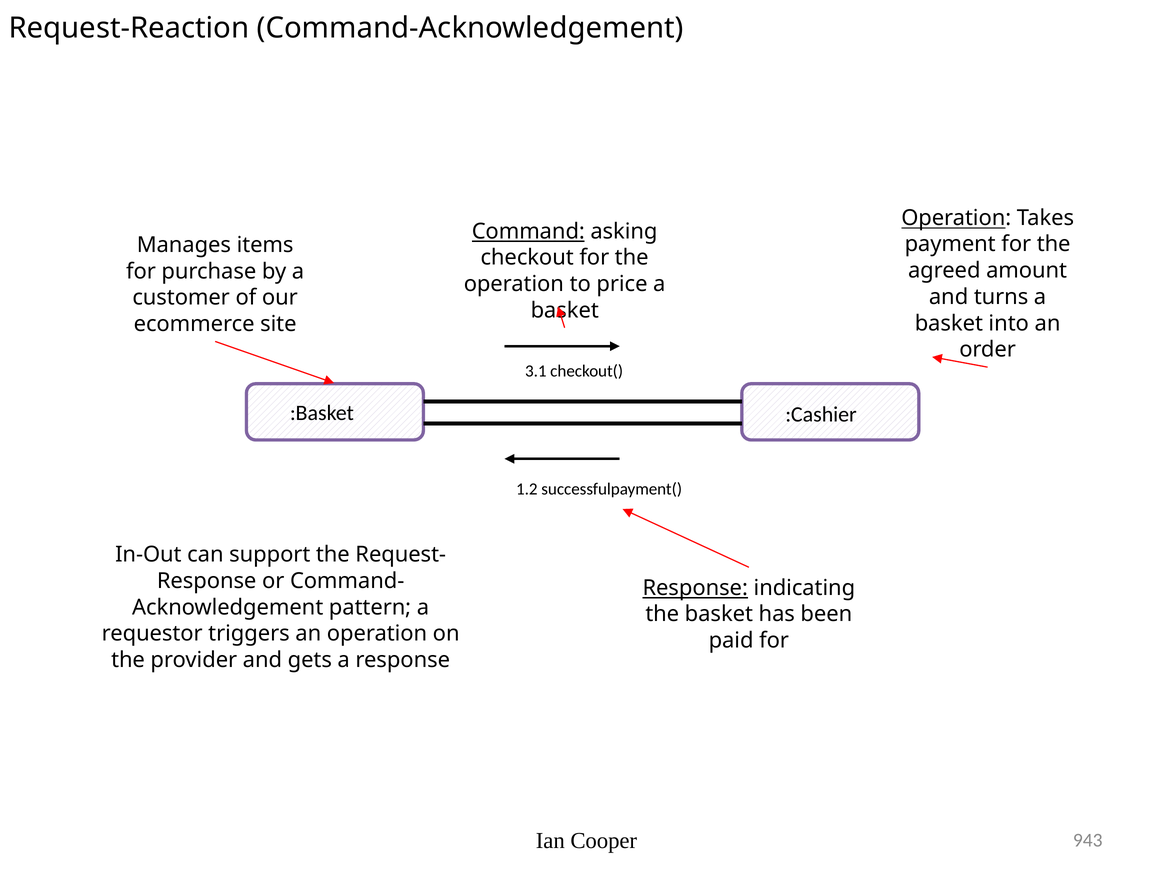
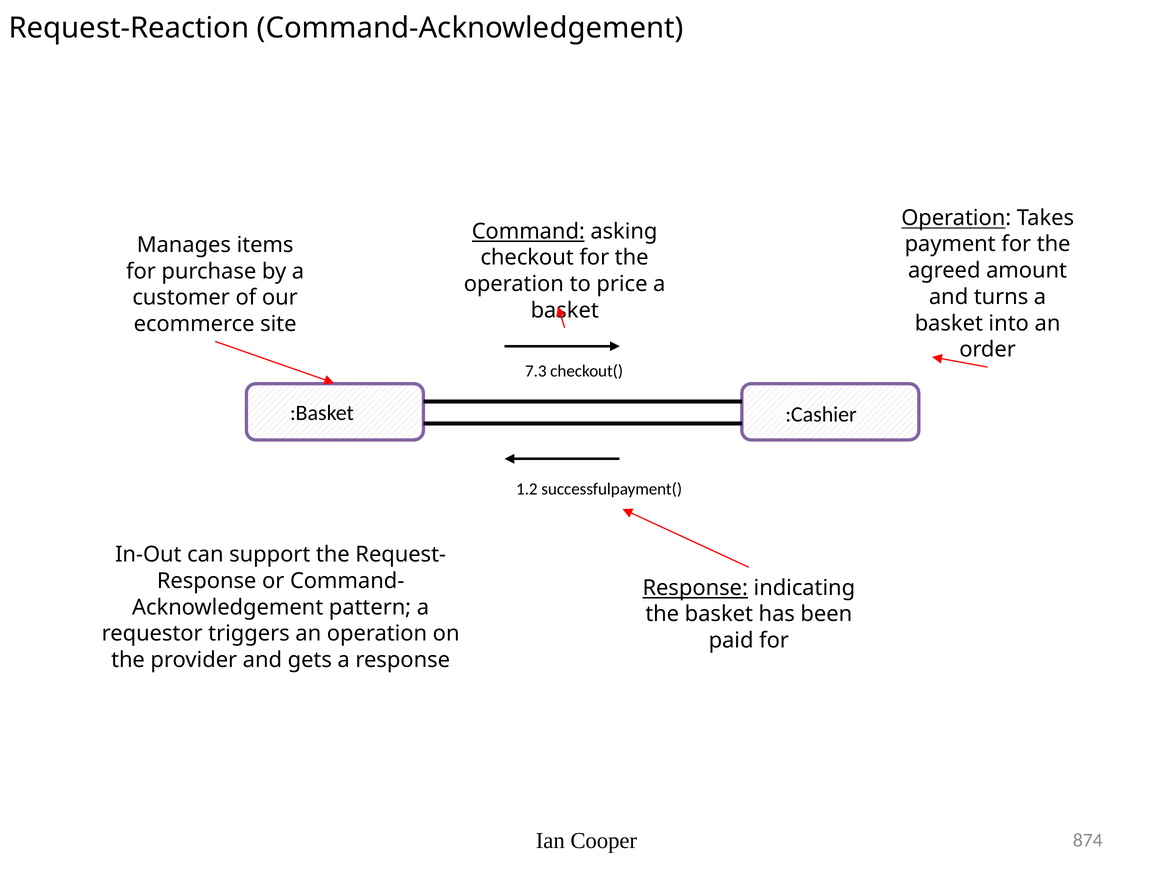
3.1: 3.1 -> 7.3
943: 943 -> 874
